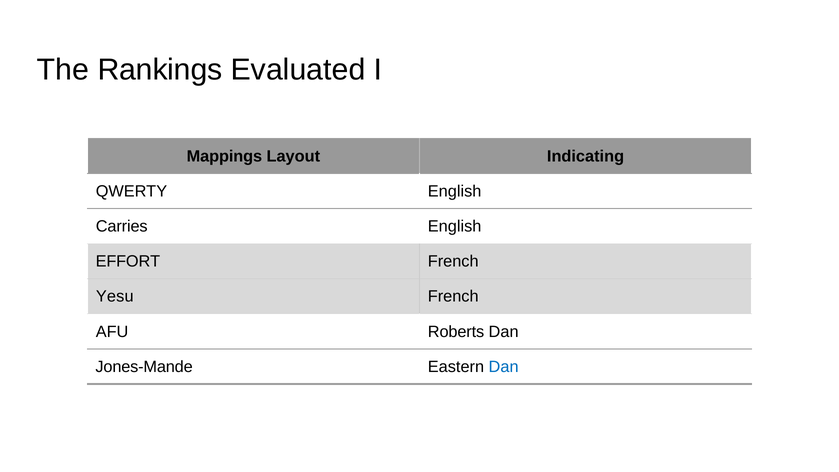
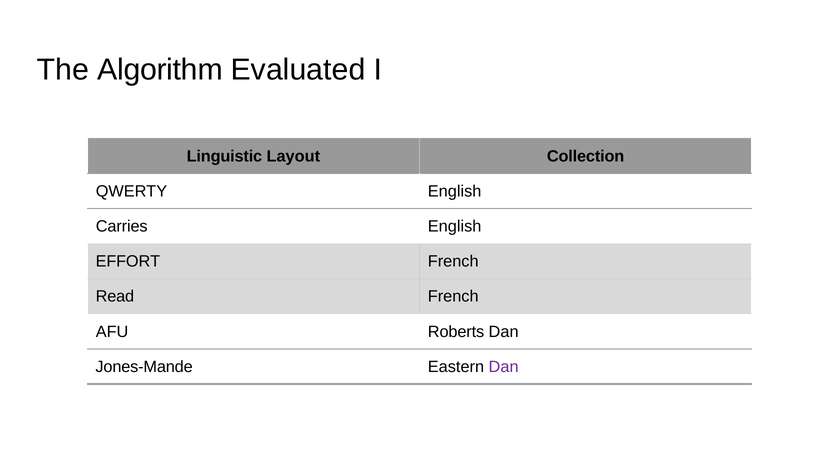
Rankings: Rankings -> Algorithm
Mappings: Mappings -> Linguistic
Indicating: Indicating -> Collection
Yesu: Yesu -> Read
Dan at (504, 367) colour: blue -> purple
